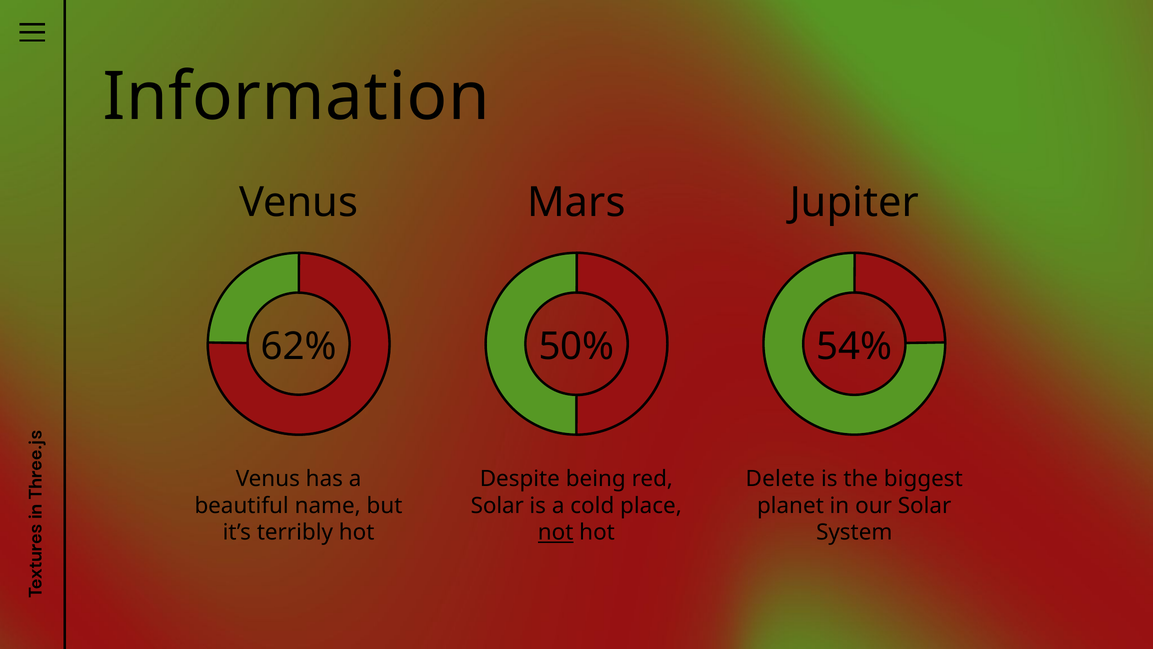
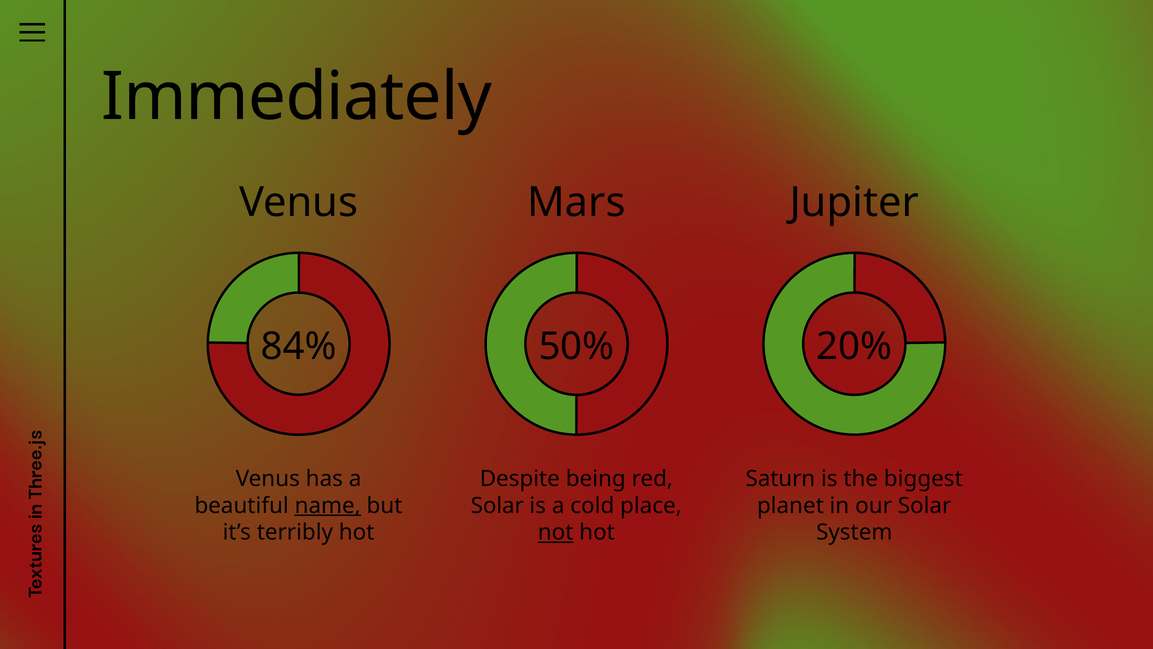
Information: Information -> Immediately
62%: 62% -> 84%
54%: 54% -> 20%
Delete: Delete -> Saturn
name underline: none -> present
